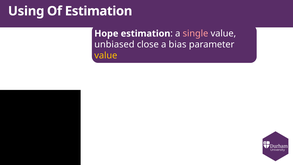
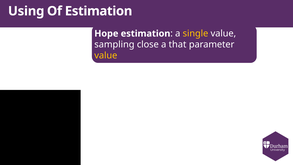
single colour: pink -> yellow
unbiased: unbiased -> sampling
bias: bias -> that
